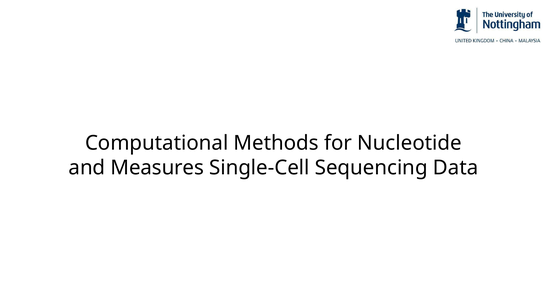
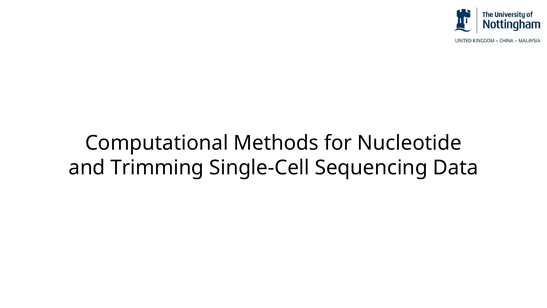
Measures: Measures -> Trimming
